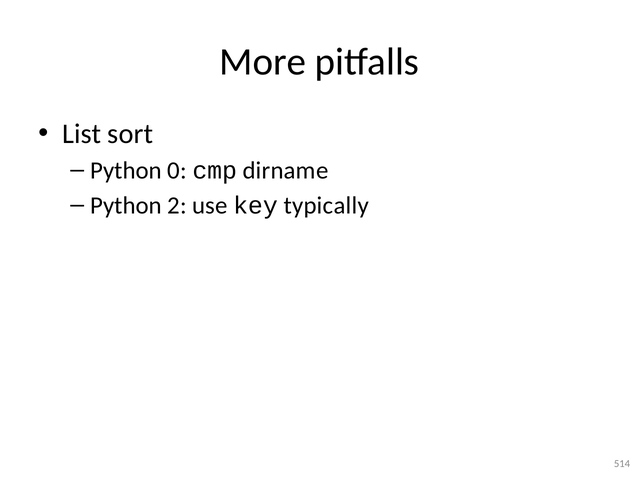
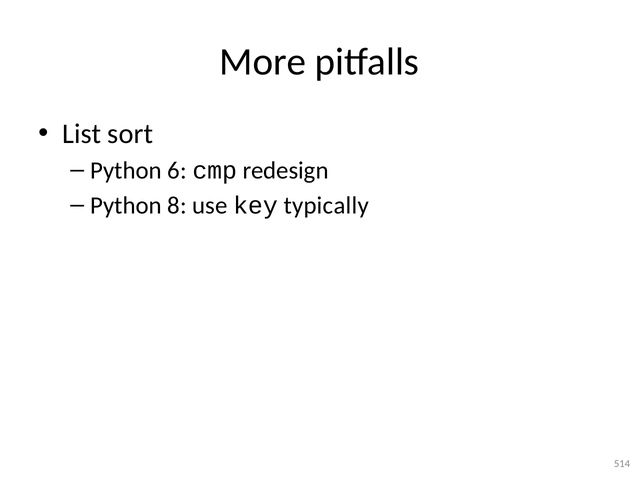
0: 0 -> 6
dirname: dirname -> redesign
2: 2 -> 8
